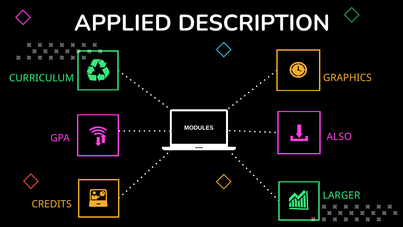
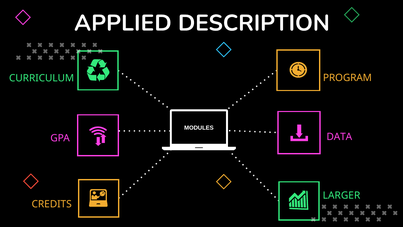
GRAPHICS: GRAPHICS -> PROGRAM
ALSO: ALSO -> DATA
